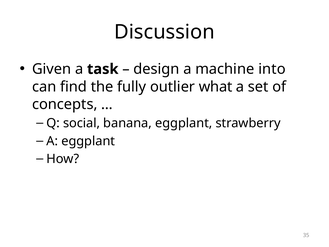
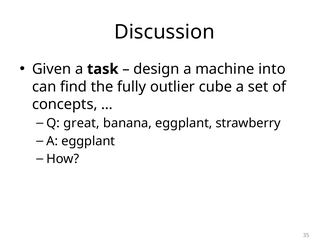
what: what -> cube
social: social -> great
